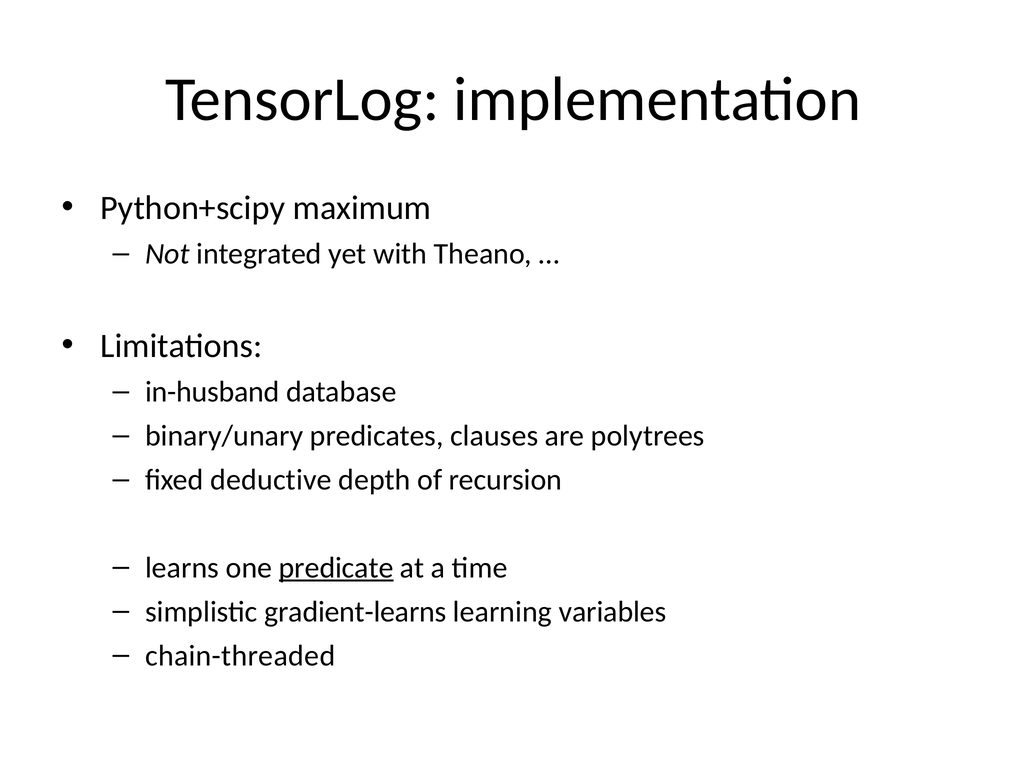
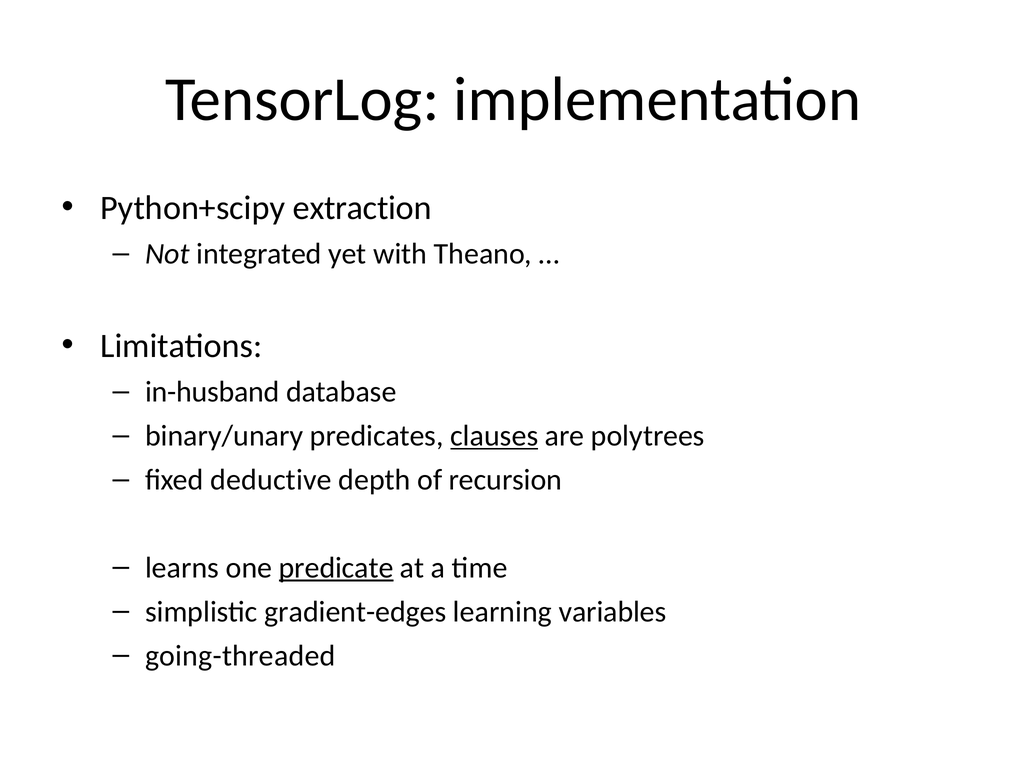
maximum: maximum -> extraction
clauses underline: none -> present
gradient-learns: gradient-learns -> gradient-edges
chain-threaded: chain-threaded -> going-threaded
